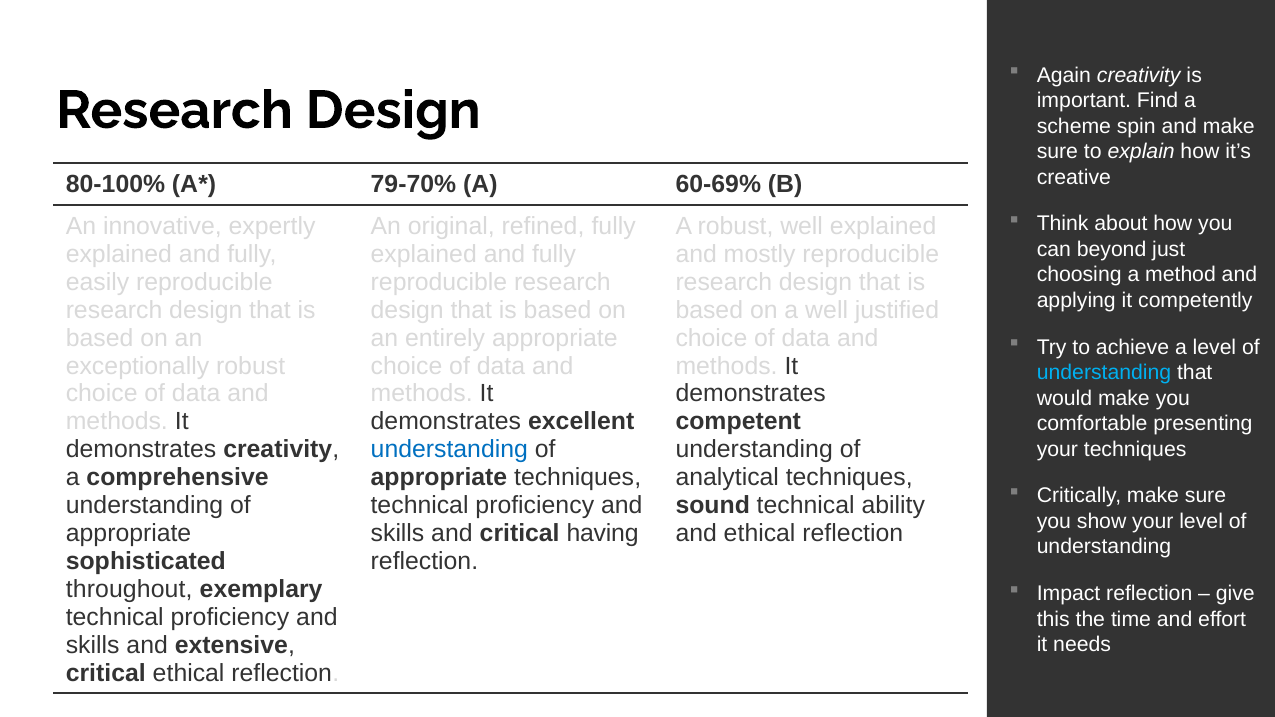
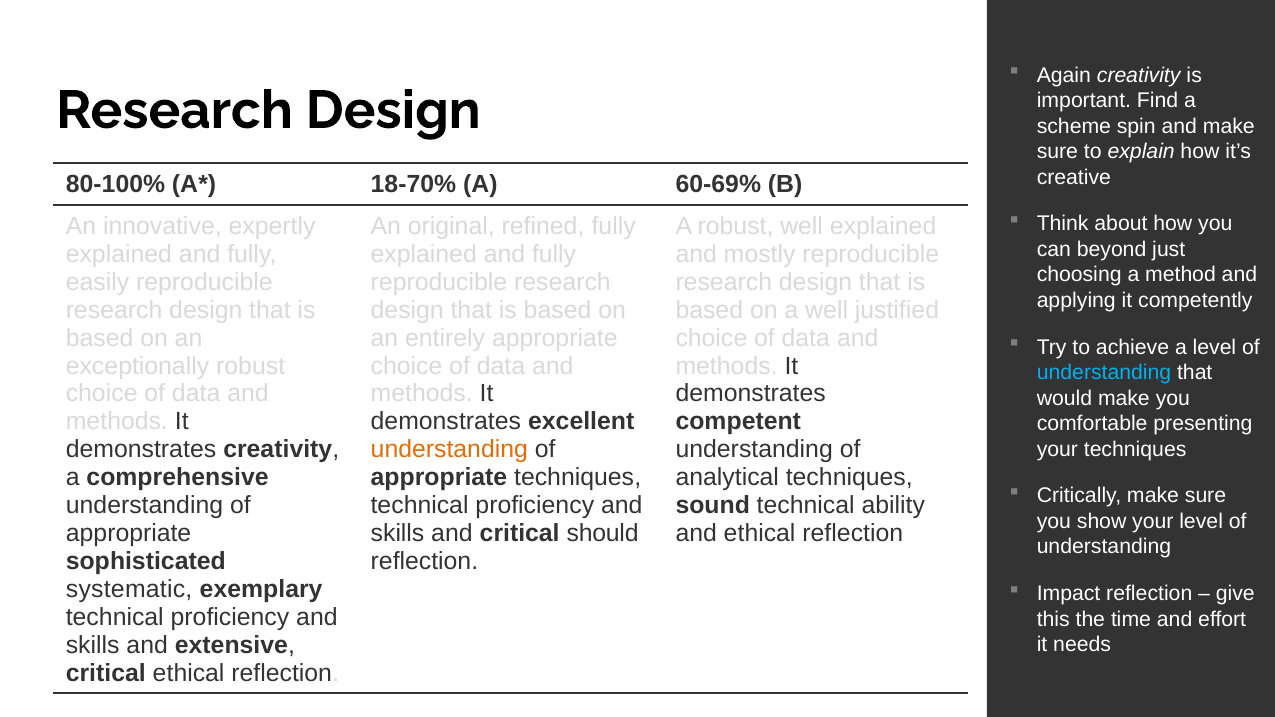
79-70%: 79-70% -> 18-70%
understanding at (449, 450) colour: blue -> orange
having: having -> should
throughout: throughout -> systematic
